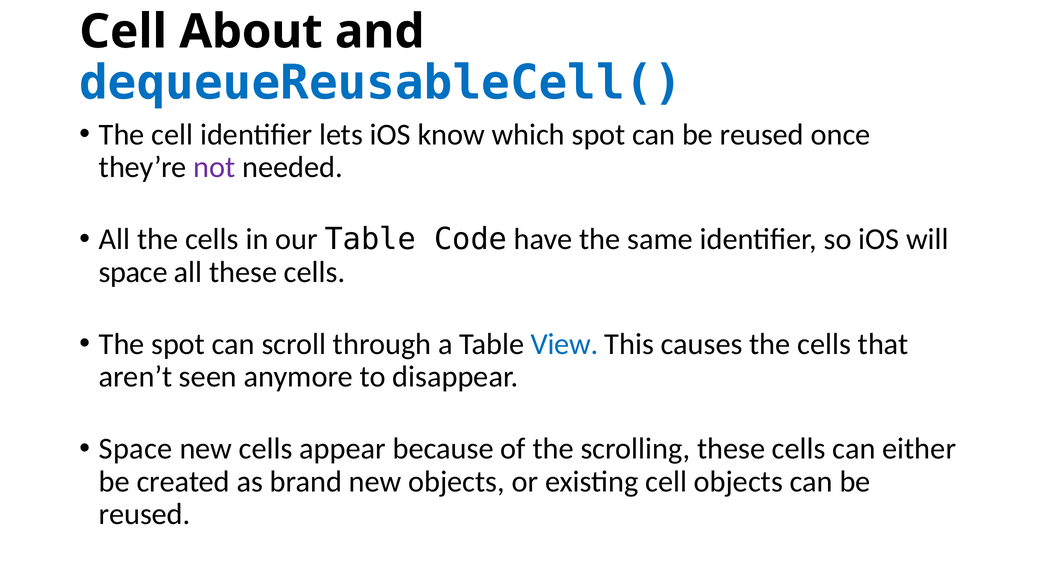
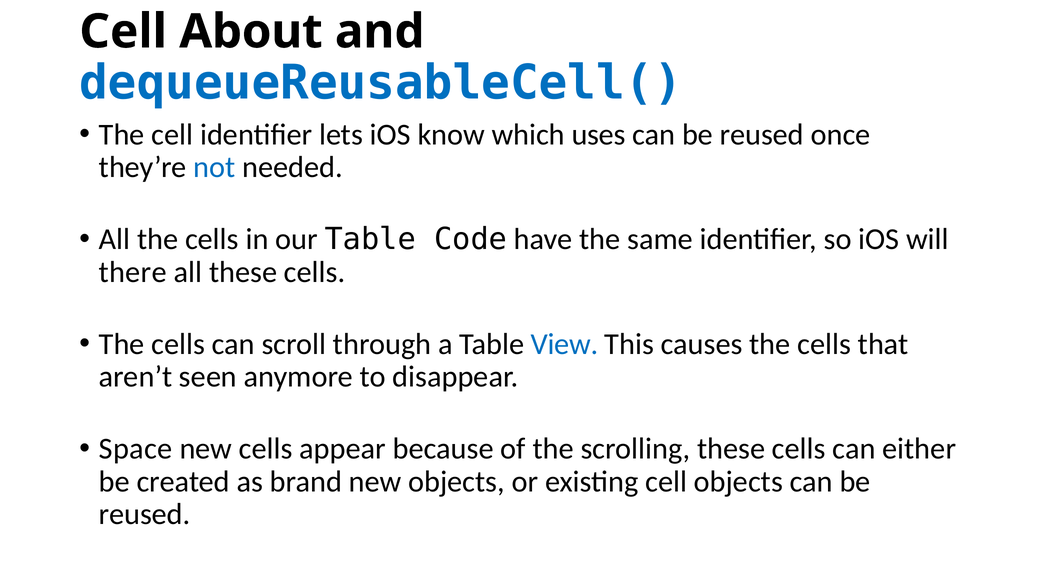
which spot: spot -> uses
not colour: purple -> blue
space at (133, 272): space -> there
spot at (178, 344): spot -> cells
